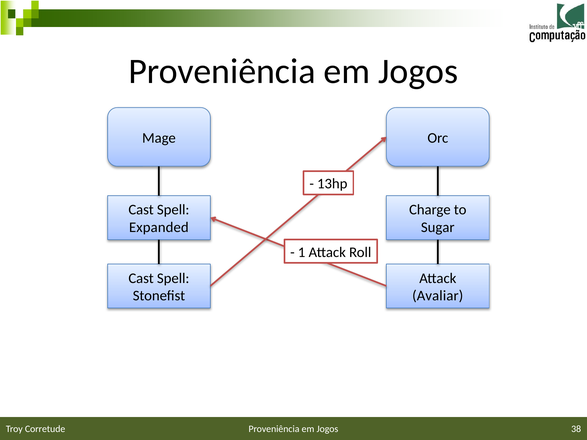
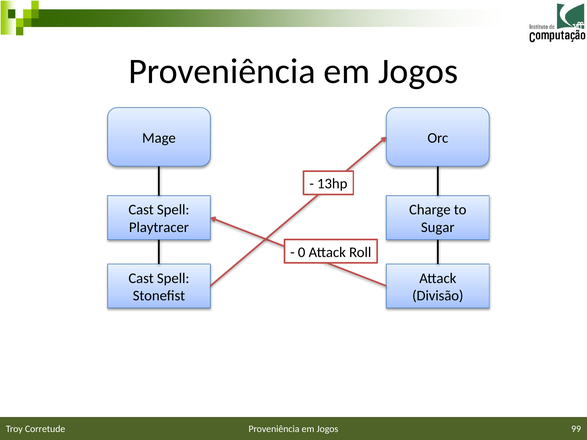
Expanded: Expanded -> Playtracer
1: 1 -> 0
Avaliar: Avaliar -> Divisão
38: 38 -> 99
